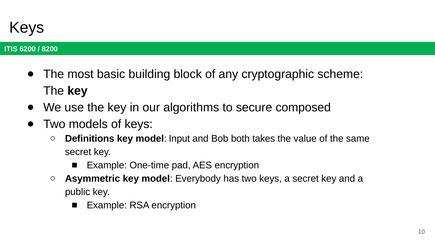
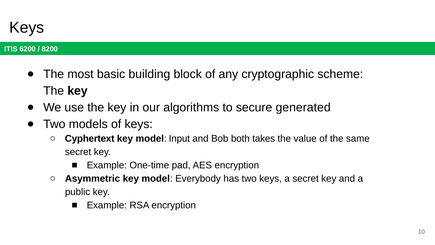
composed: composed -> generated
Definitions: Definitions -> Cyphertext
